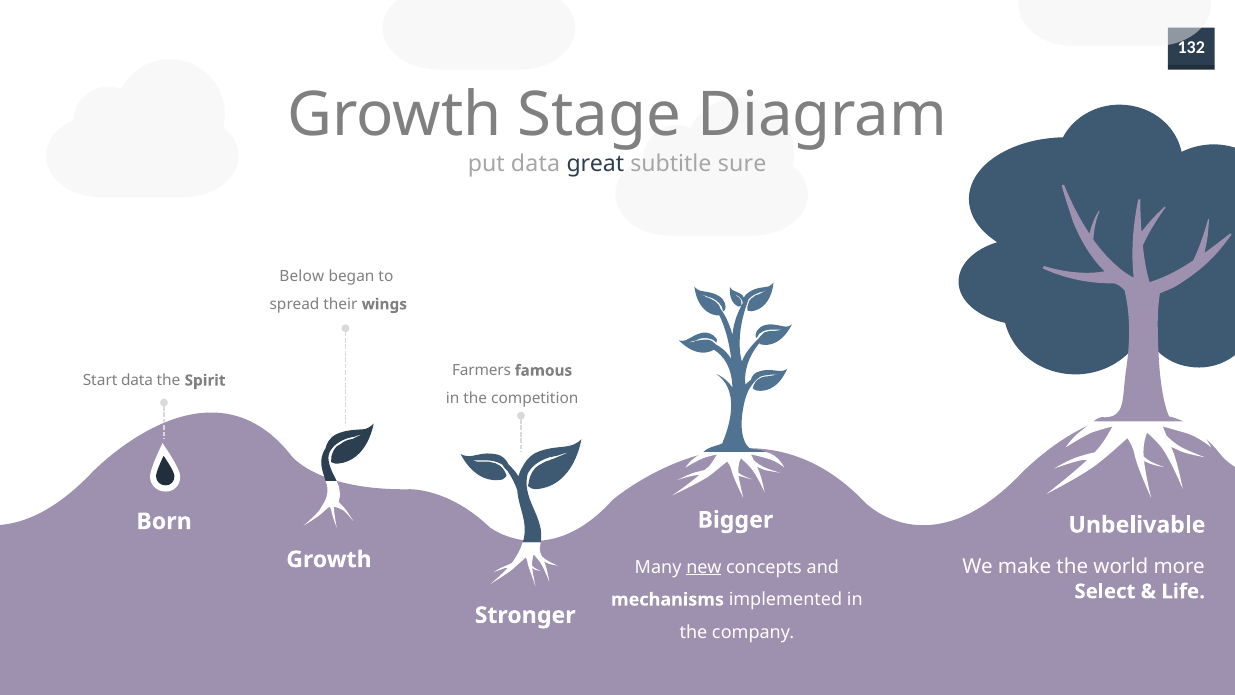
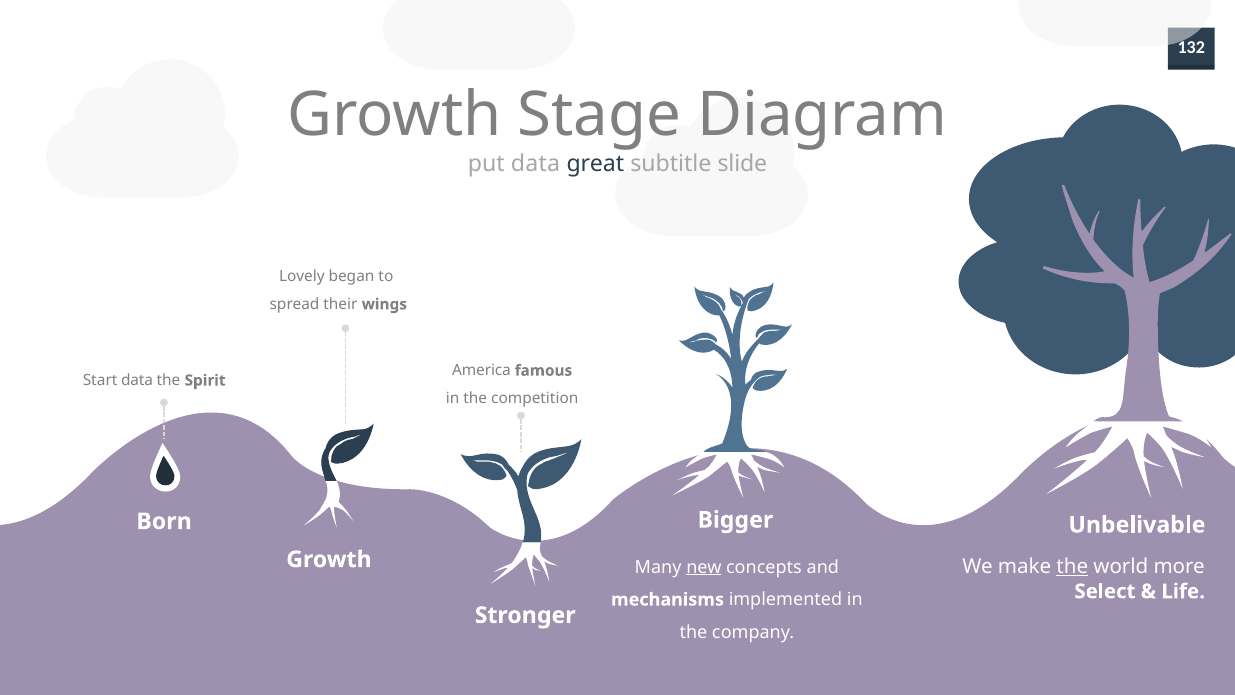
sure: sure -> slide
Below: Below -> Lovely
Farmers: Farmers -> America
the at (1072, 567) underline: none -> present
